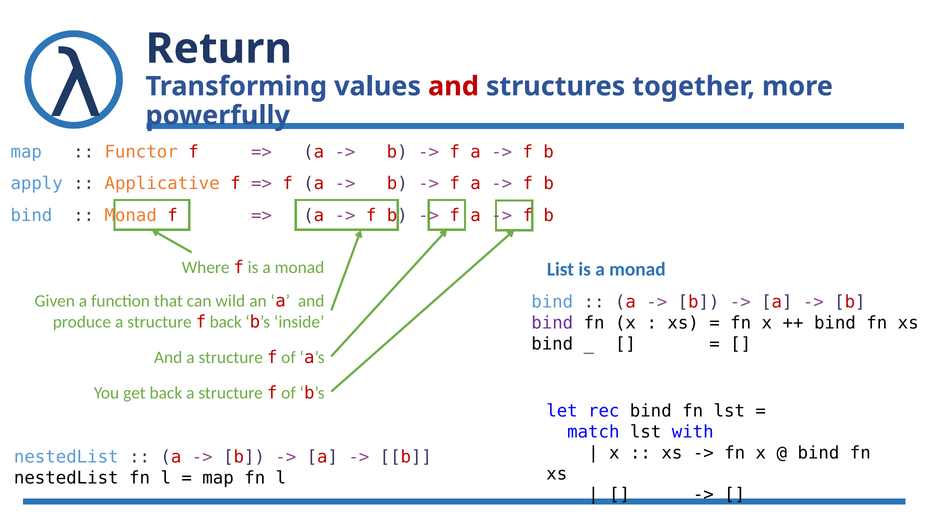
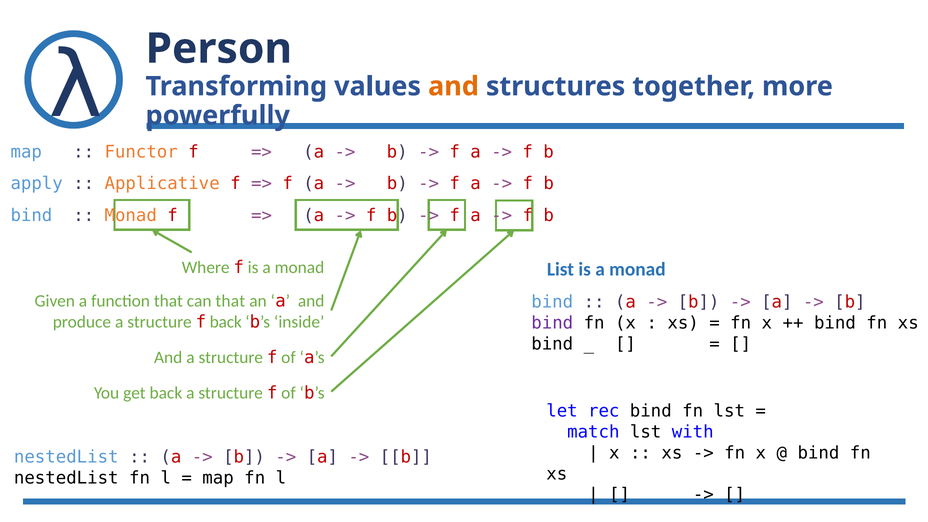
Return: Return -> Person
and at (453, 86) colour: red -> orange
can wild: wild -> that
